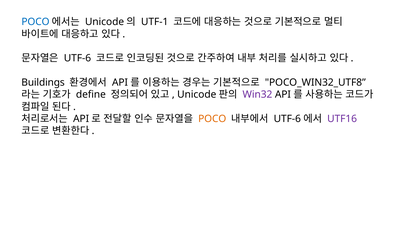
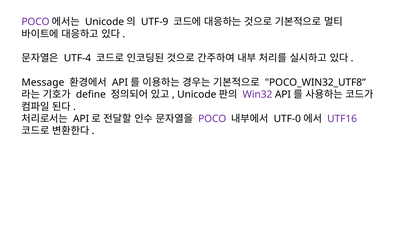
POCO at (35, 22) colour: blue -> purple
UTF-1: UTF-1 -> UTF-9
UTF-6 at (77, 58): UTF-6 -> UTF-4
Buildings: Buildings -> Message
POCO at (212, 119) colour: orange -> purple
UTF-6 at (287, 119): UTF-6 -> UTF-0
